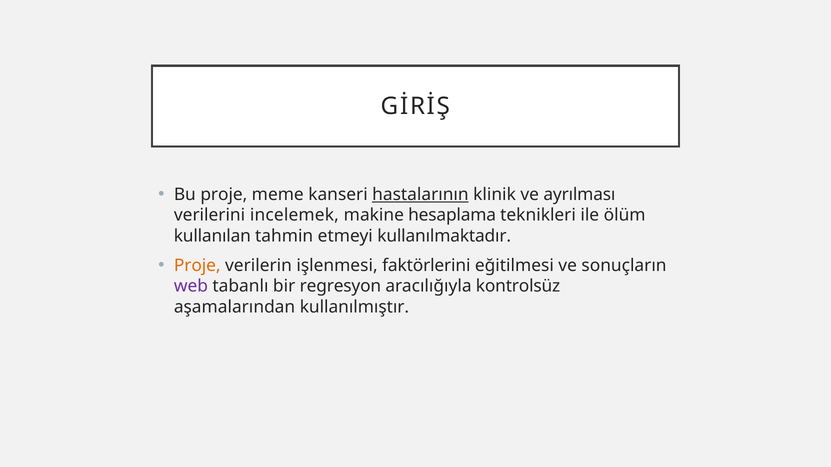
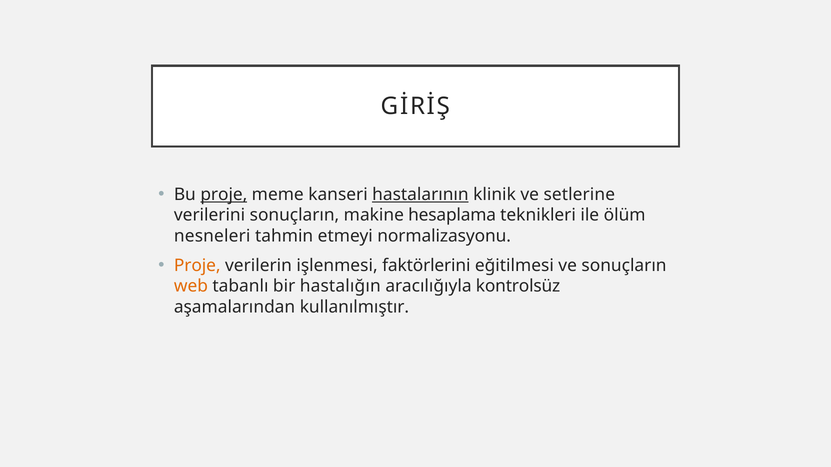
proje at (224, 195) underline: none -> present
ayrılması: ayrılması -> setlerine
verilerini incelemek: incelemek -> sonuçların
kullanılan: kullanılan -> nesneleri
kullanılmaktadır: kullanılmaktadır -> normalizasyonu
web colour: purple -> orange
regresyon: regresyon -> hastalığın
